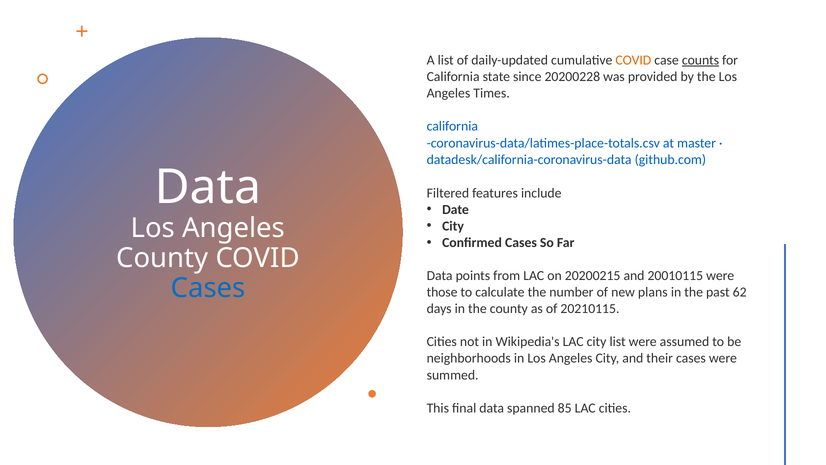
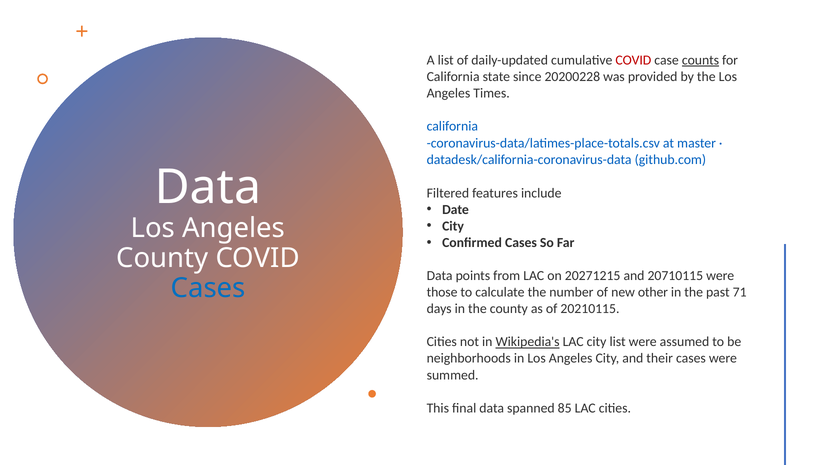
COVID at (633, 60) colour: orange -> red
20200215: 20200215 -> 20271215
20010115: 20010115 -> 20710115
plans: plans -> other
62: 62 -> 71
Wikipedia's underline: none -> present
